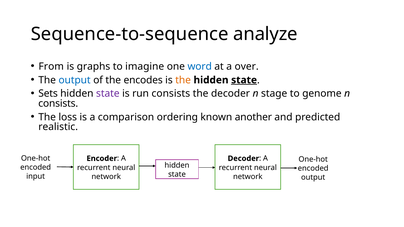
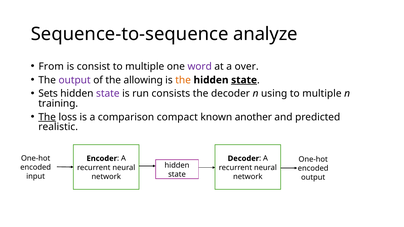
graphs: graphs -> consist
imagine at (145, 67): imagine -> multiple
word colour: blue -> purple
output at (75, 80) colour: blue -> purple
encodes: encodes -> allowing
stage: stage -> using
genome at (322, 94): genome -> multiple
consists at (58, 104): consists -> training
The at (47, 117) underline: none -> present
ordering: ordering -> compact
